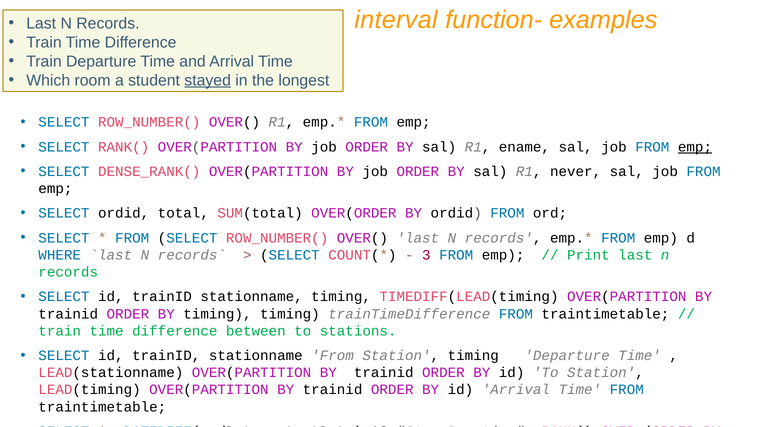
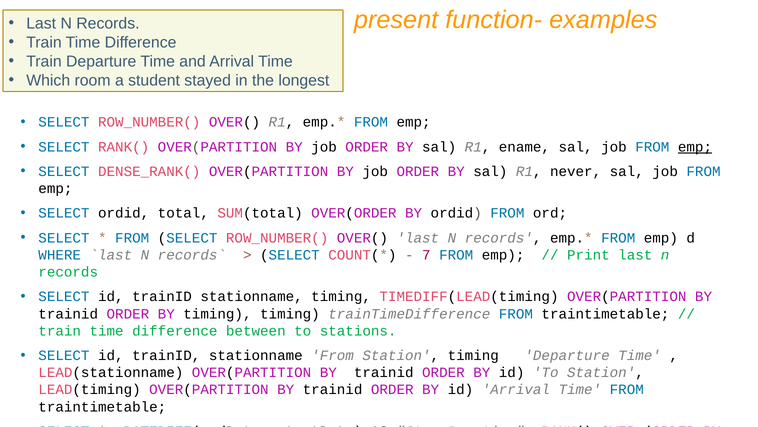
interval: interval -> present
stayed at (208, 80) underline: present -> none
3: 3 -> 7
